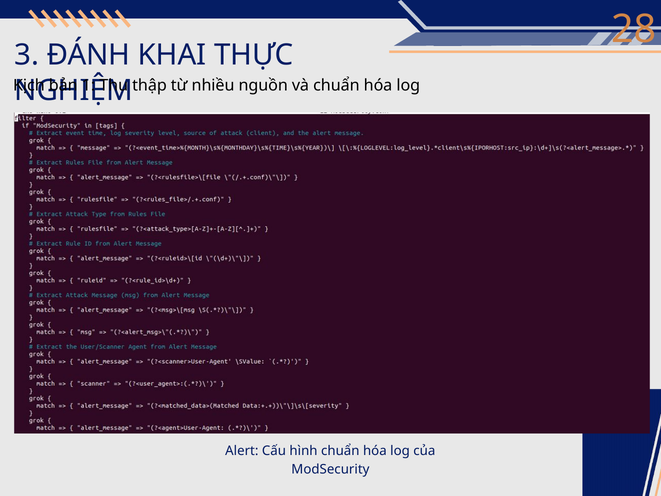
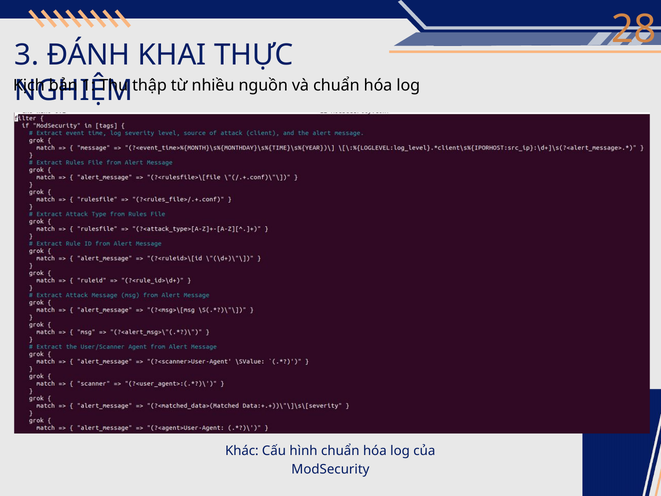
Alert: Alert -> Khác
